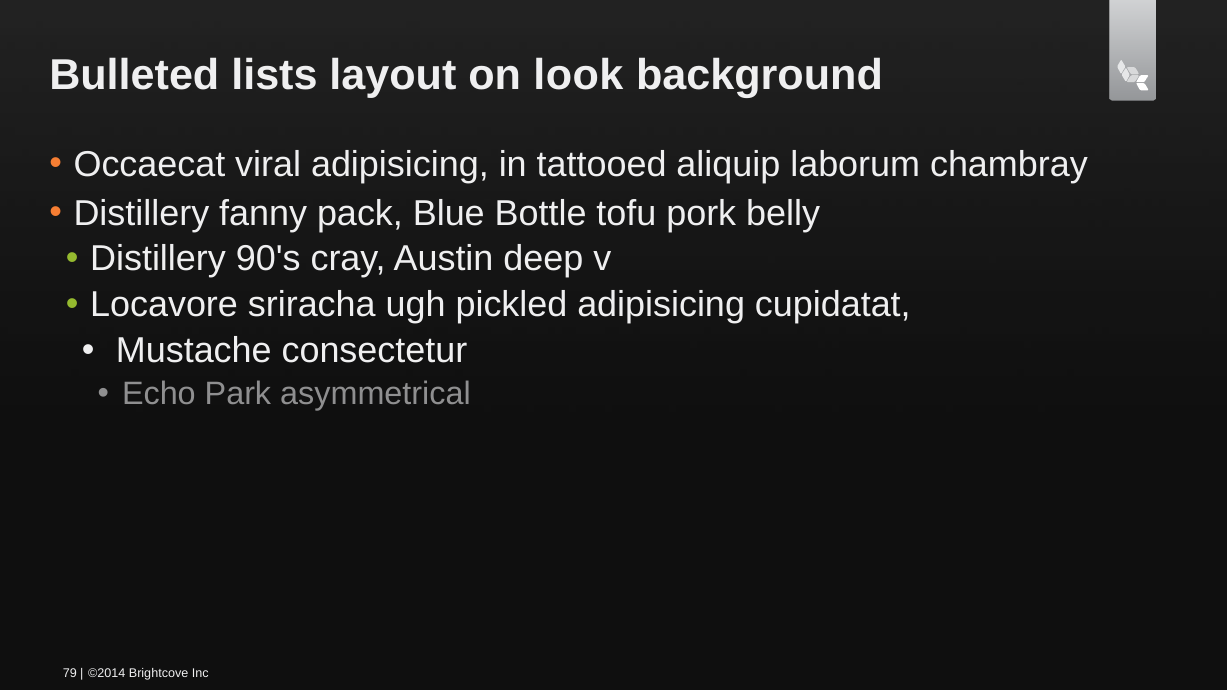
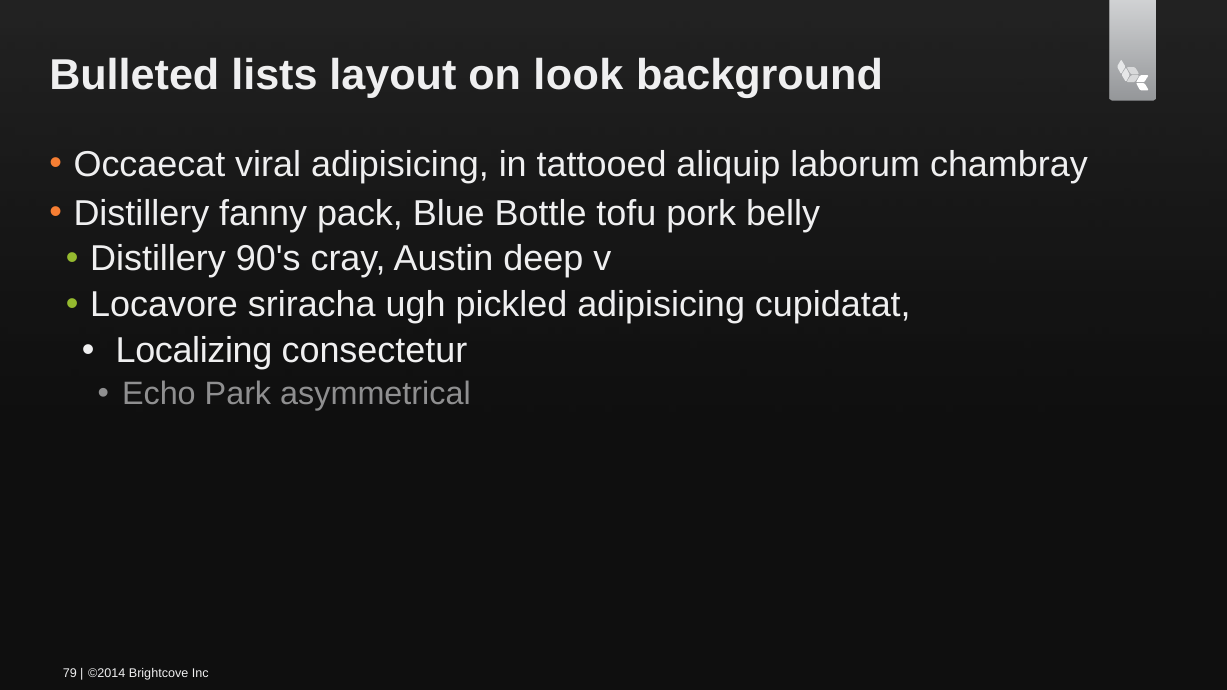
Mustache: Mustache -> Localizing
